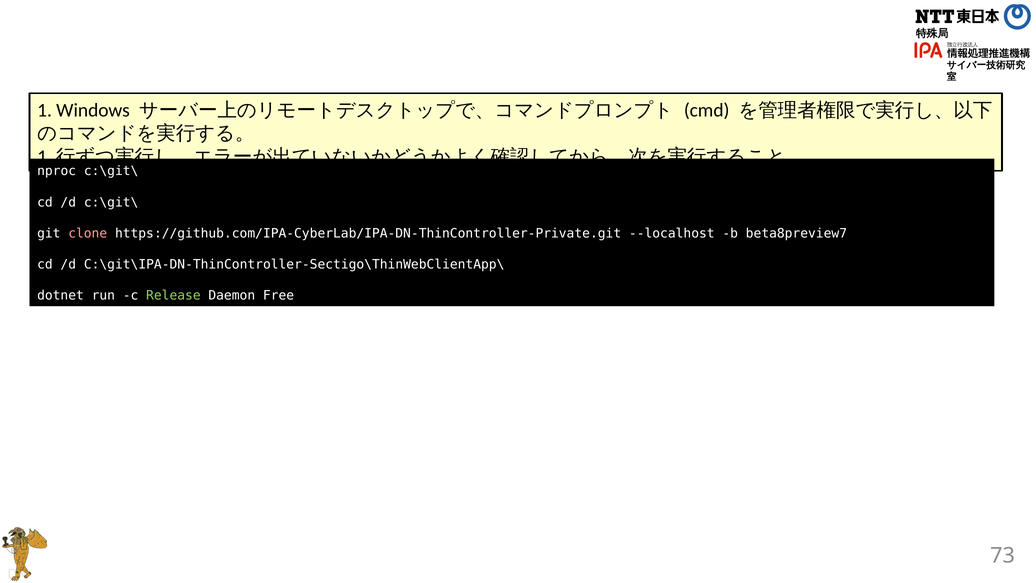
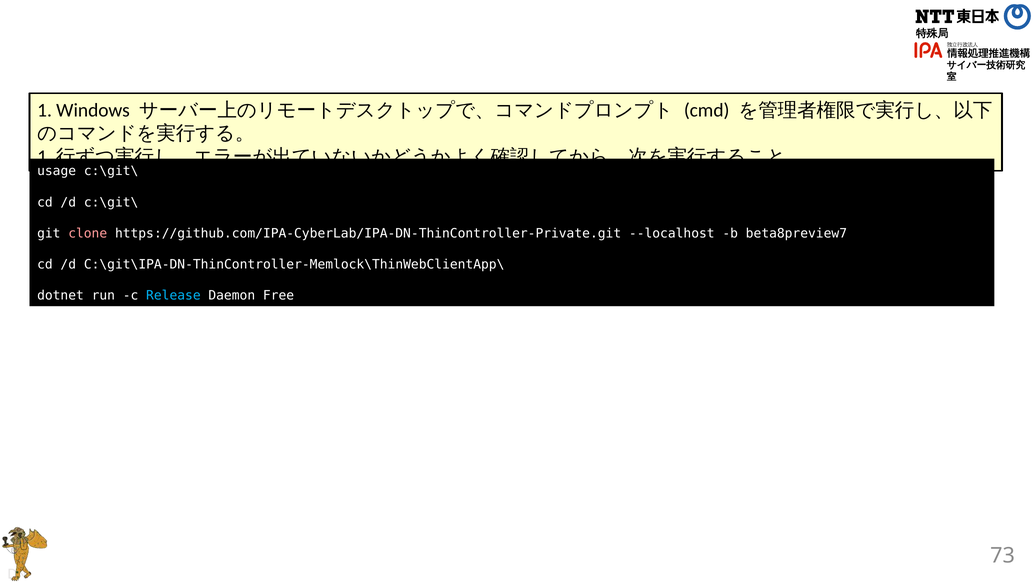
nproc: nproc -> usage
C:\git\IPA-DN-ThinController-Sectigo\ThinWebClientApp\: C:\git\IPA-DN-ThinController-Sectigo\ThinWebClientApp\ -> C:\git\IPA-DN-ThinController-Memlock\ThinWebClientApp\
Release colour: light green -> light blue
